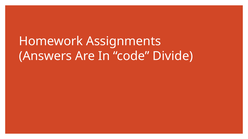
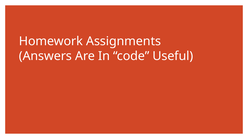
Divide: Divide -> Useful
